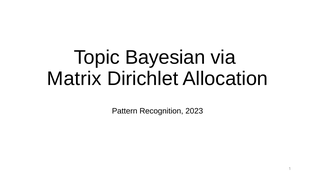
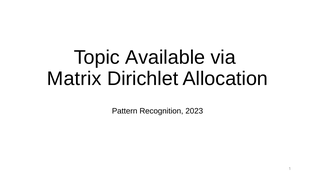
Bayesian: Bayesian -> Available
